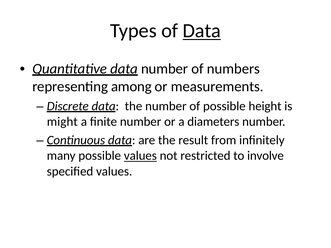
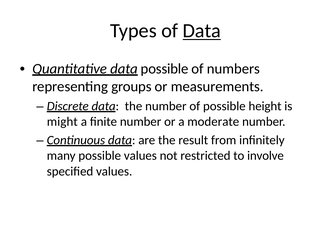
number at (165, 69): number -> possible
among: among -> groups
diameters: diameters -> moderate
values at (140, 156) underline: present -> none
